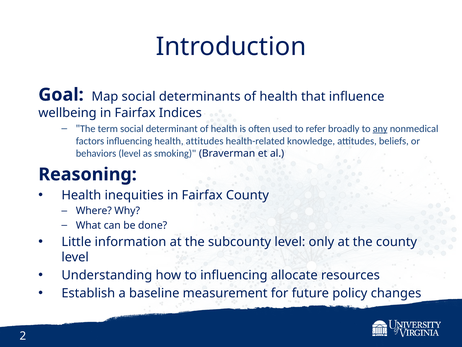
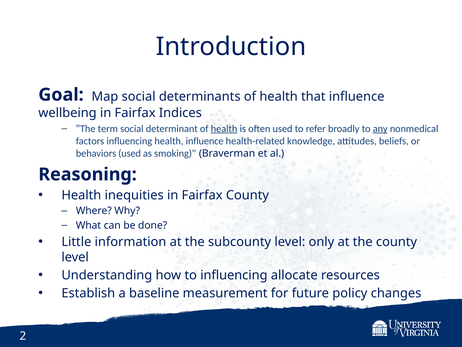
health at (224, 128) underline: none -> present
health attitudes: attitudes -> influence
behaviors level: level -> used
